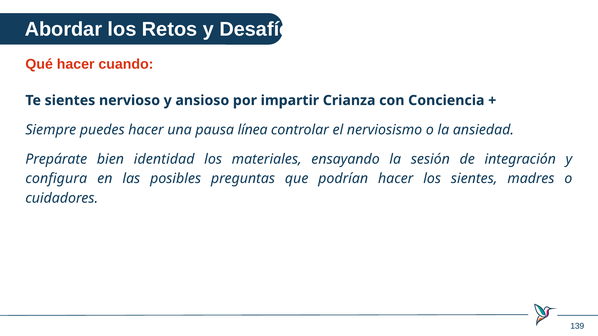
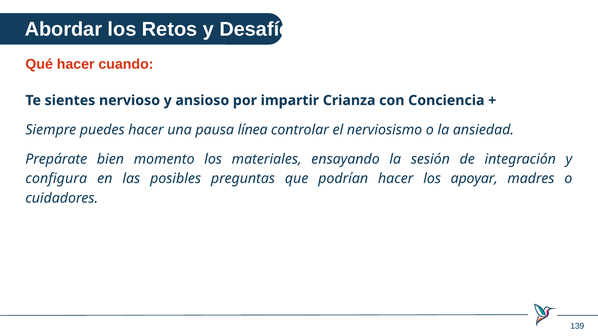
identidad: identidad -> momento
los sientes: sientes -> apoyar
